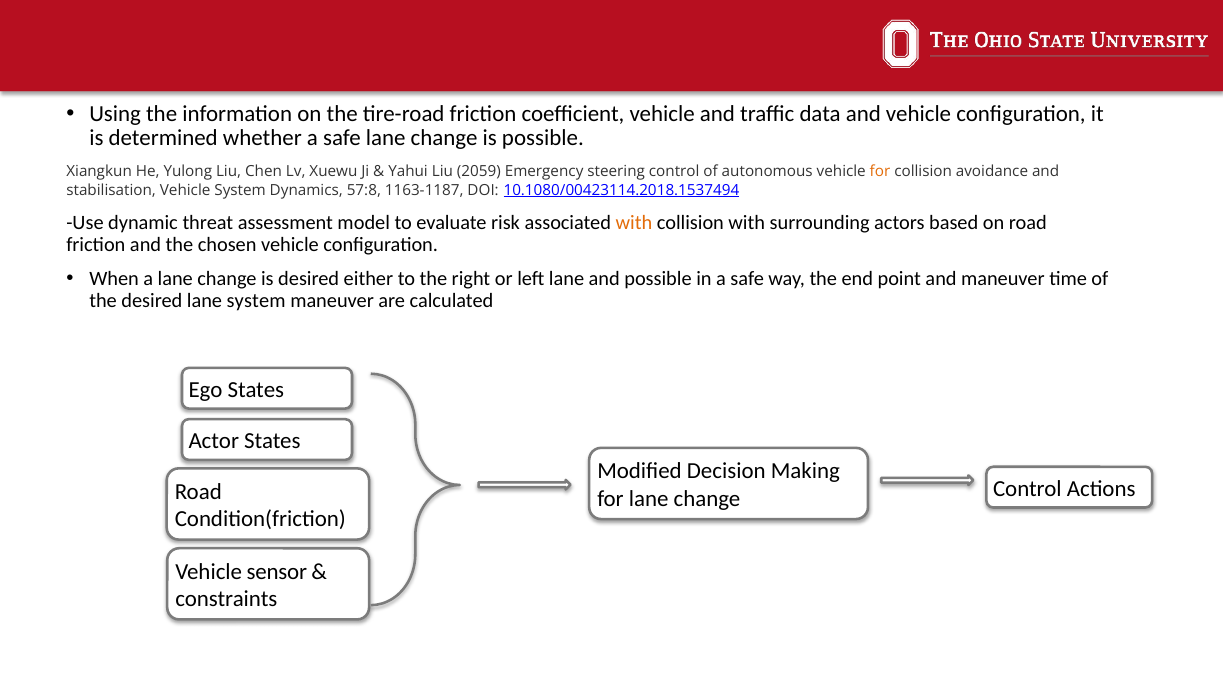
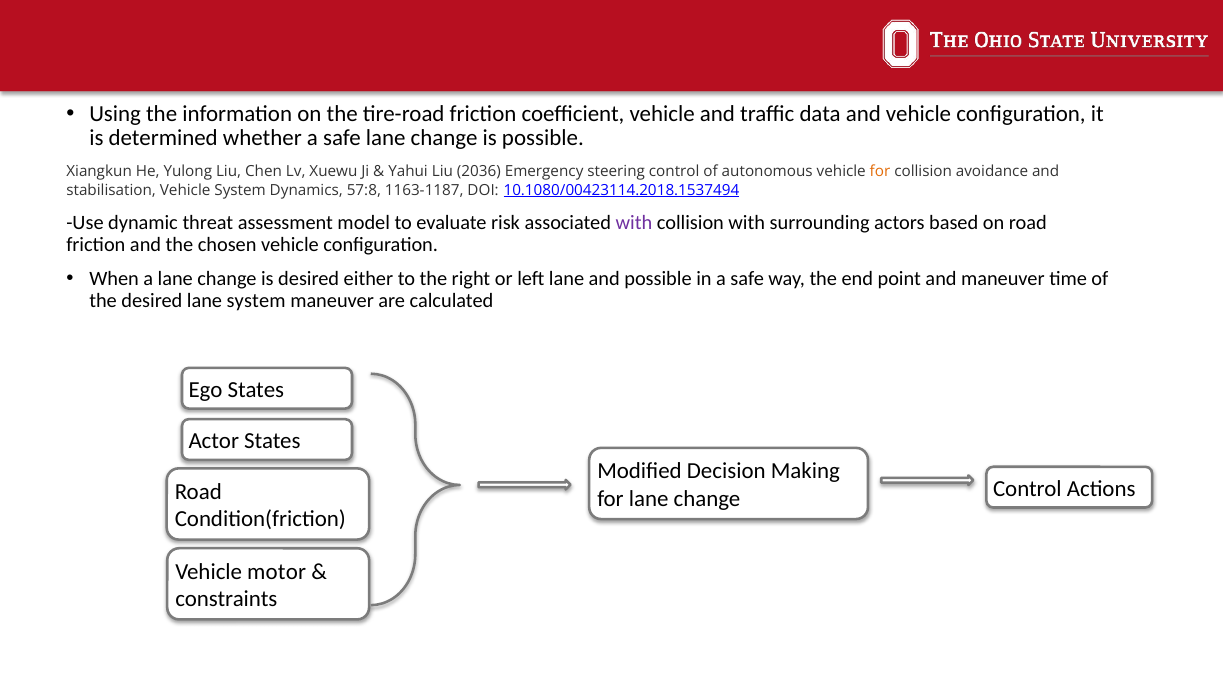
2059: 2059 -> 2036
with at (634, 222) colour: orange -> purple
sensor: sensor -> motor
